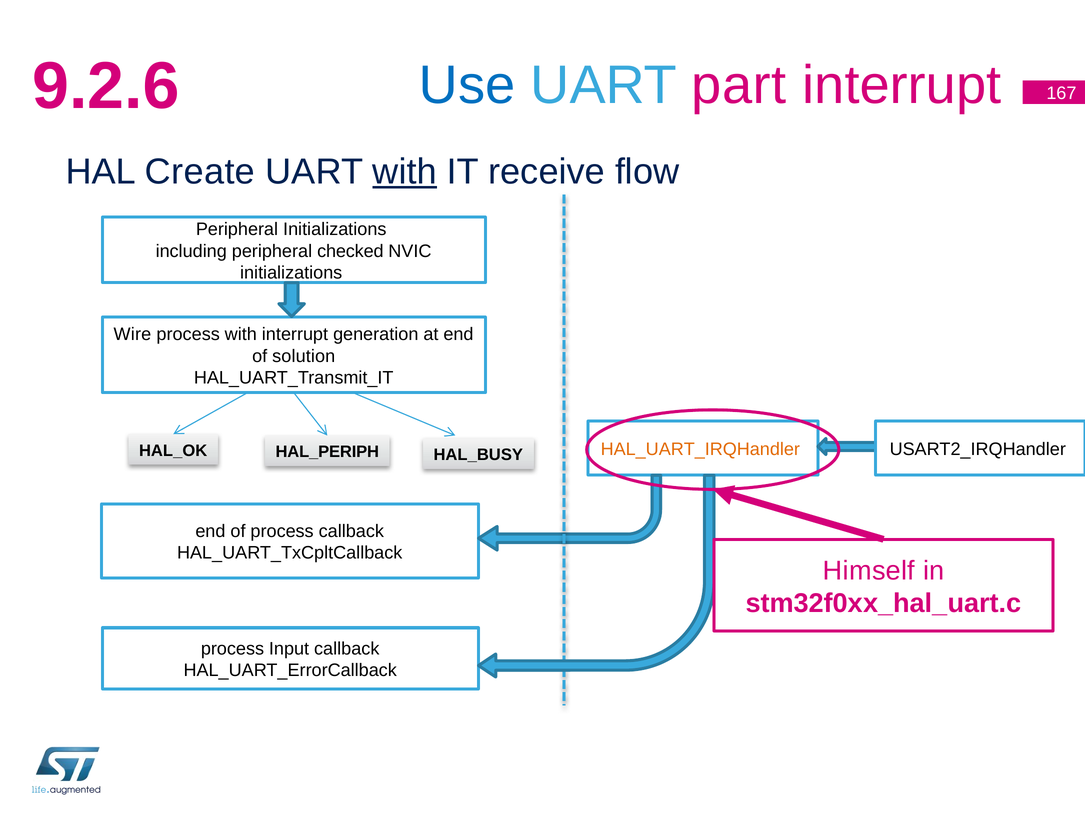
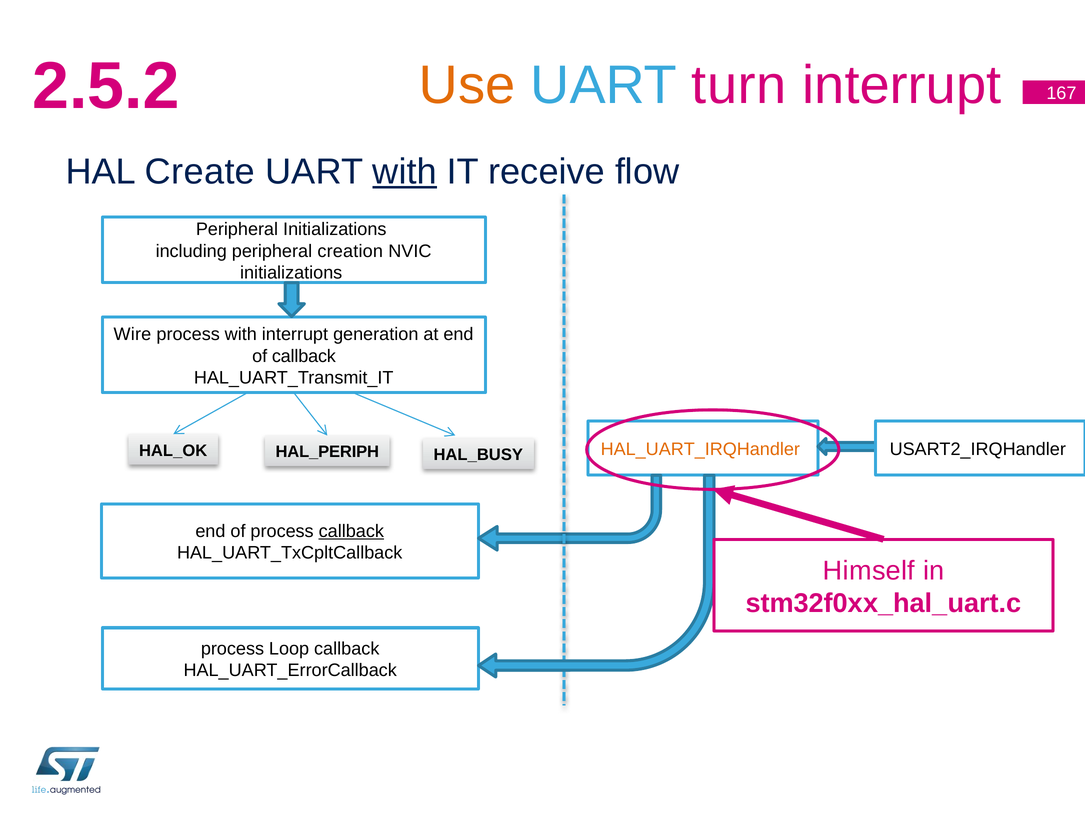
9.2.6: 9.2.6 -> 2.5.2
Use colour: blue -> orange
part: part -> turn
checked: checked -> creation
of solution: solution -> callback
callback at (351, 531) underline: none -> present
Input: Input -> Loop
